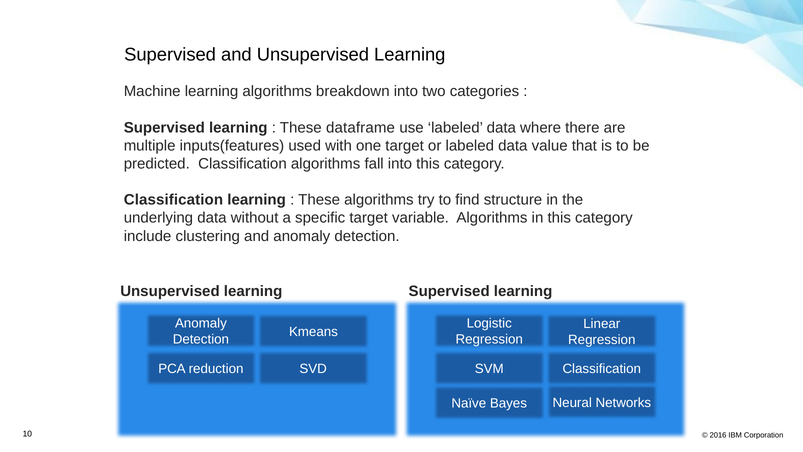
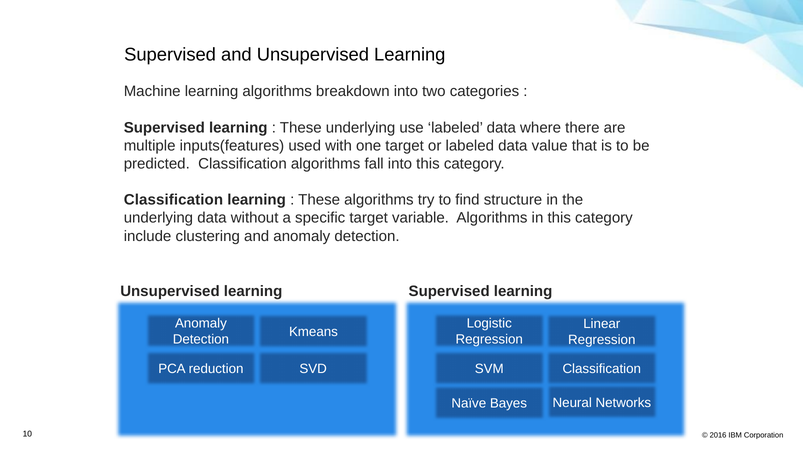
These dataframe: dataframe -> underlying
